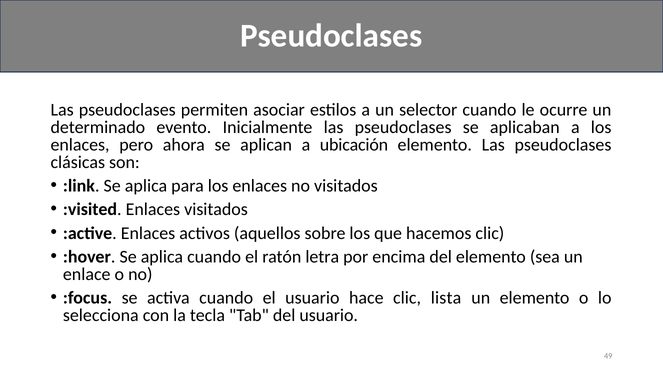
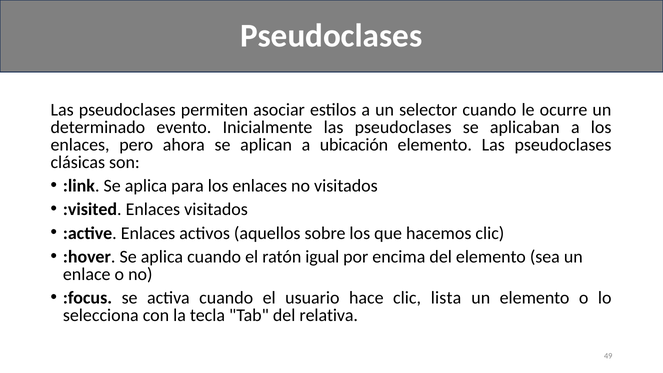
letra: letra -> igual
del usuario: usuario -> relativa
